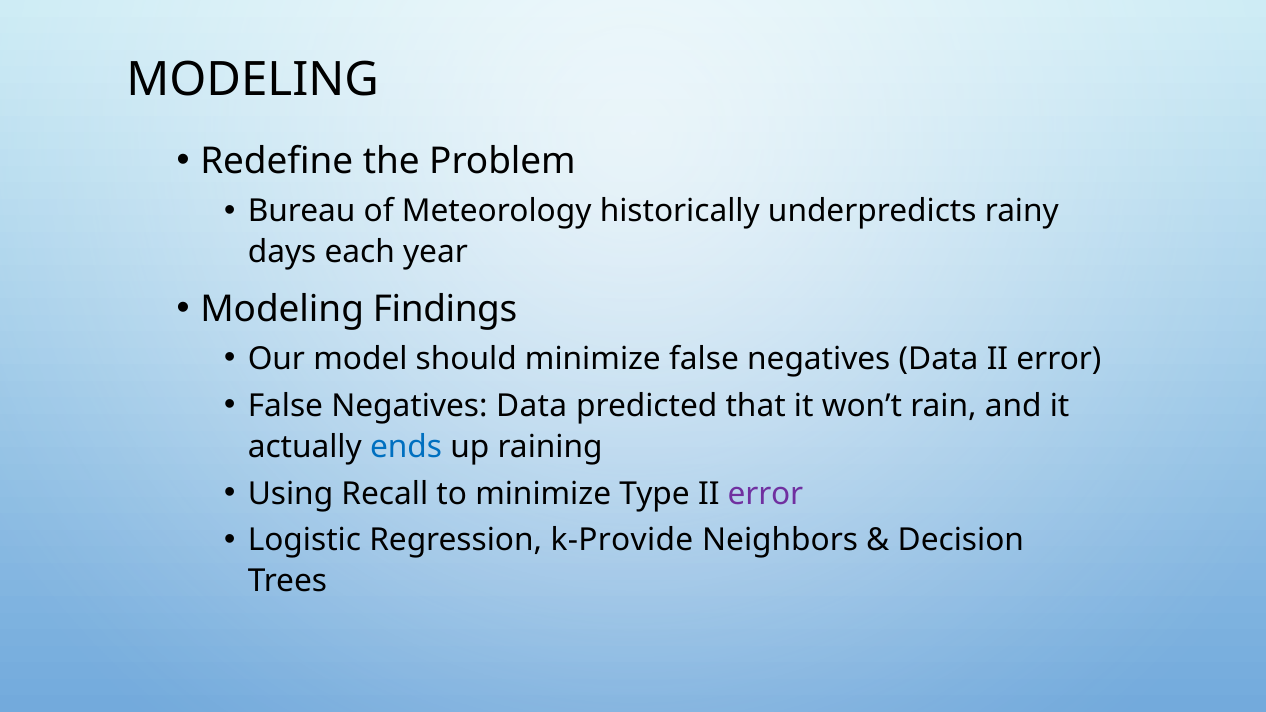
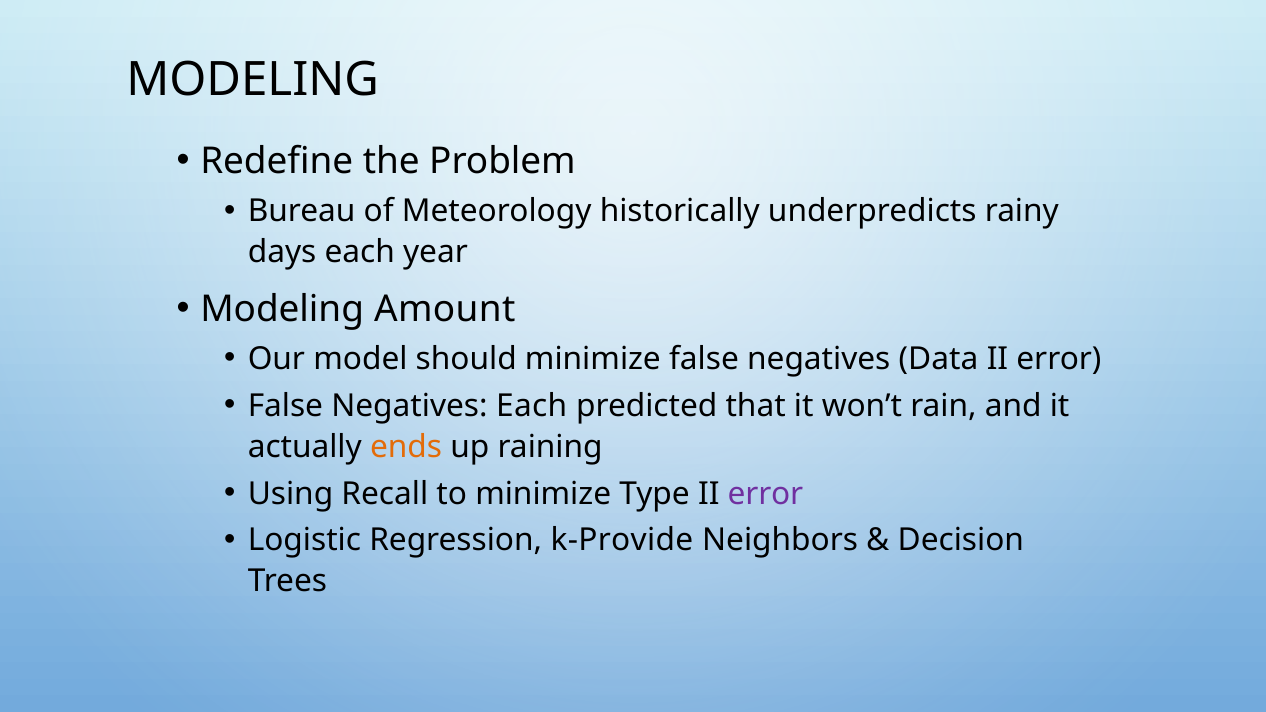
Findings: Findings -> Amount
Data at (532, 406): Data -> Each
ends colour: blue -> orange
